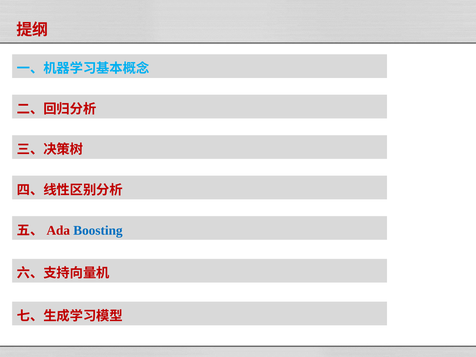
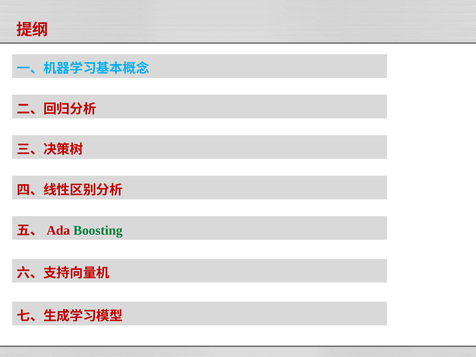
Boosting colour: blue -> green
